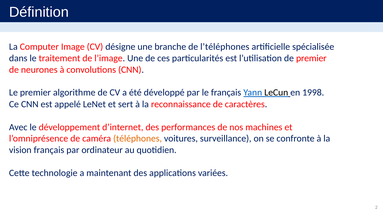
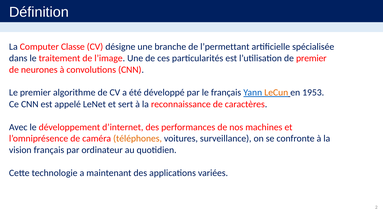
Image: Image -> Classe
l’téléphones: l’téléphones -> l’permettant
LeCun colour: black -> orange
1998: 1998 -> 1953
